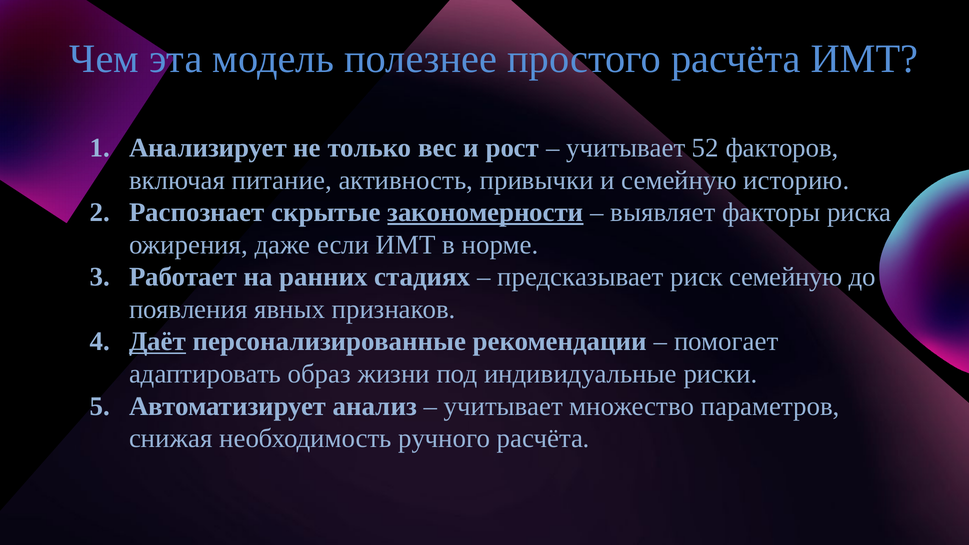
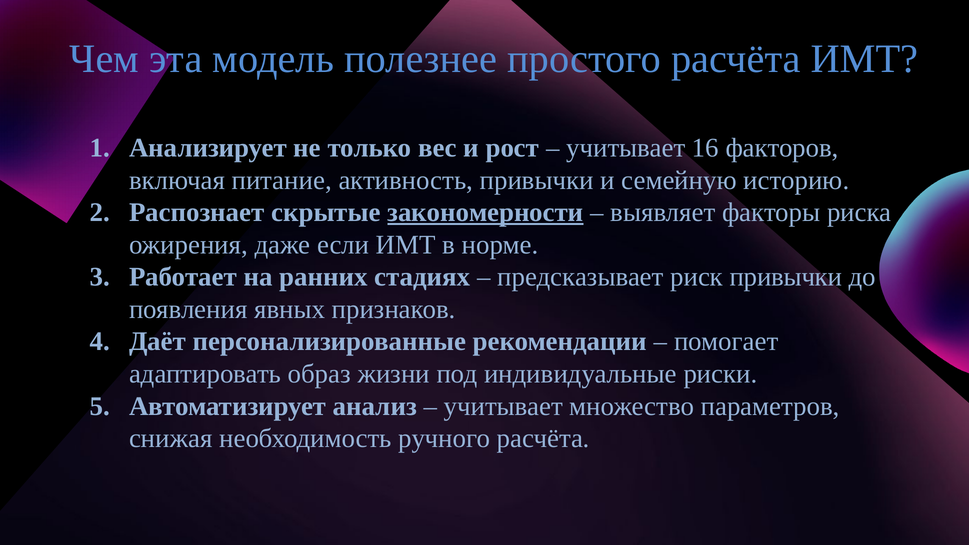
52: 52 -> 16
риск семейную: семейную -> привычки
Даёт underline: present -> none
